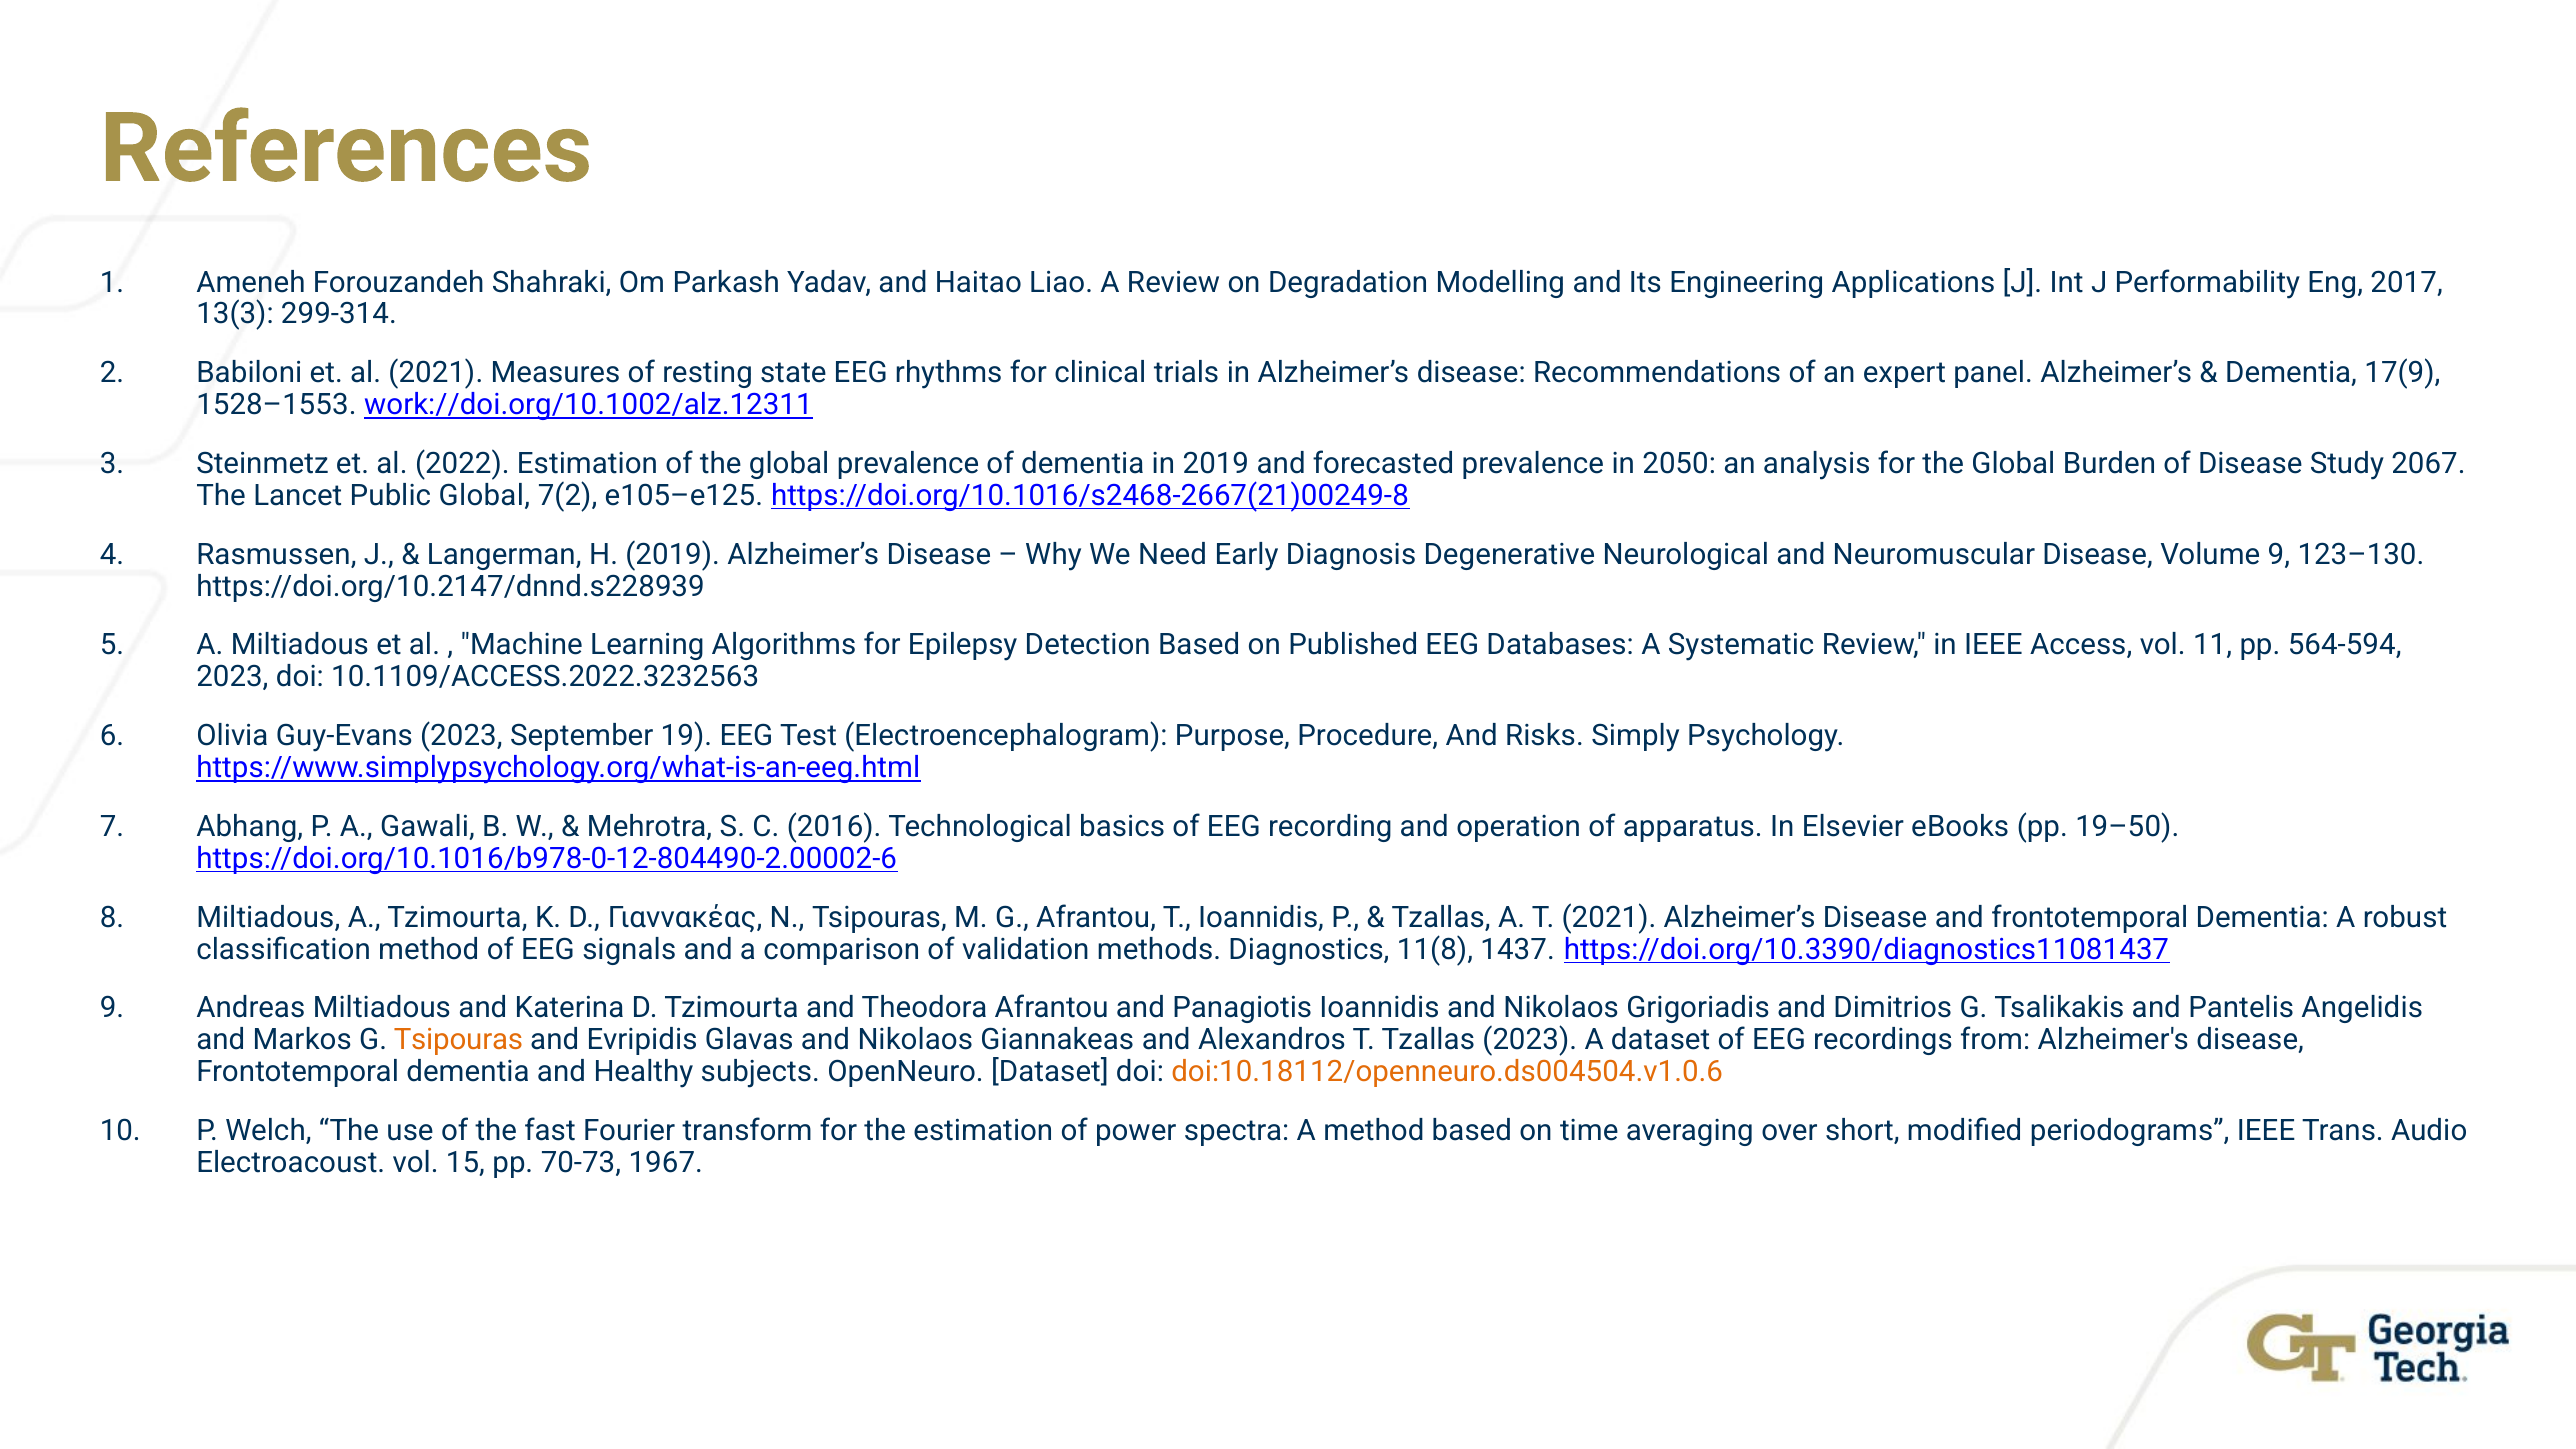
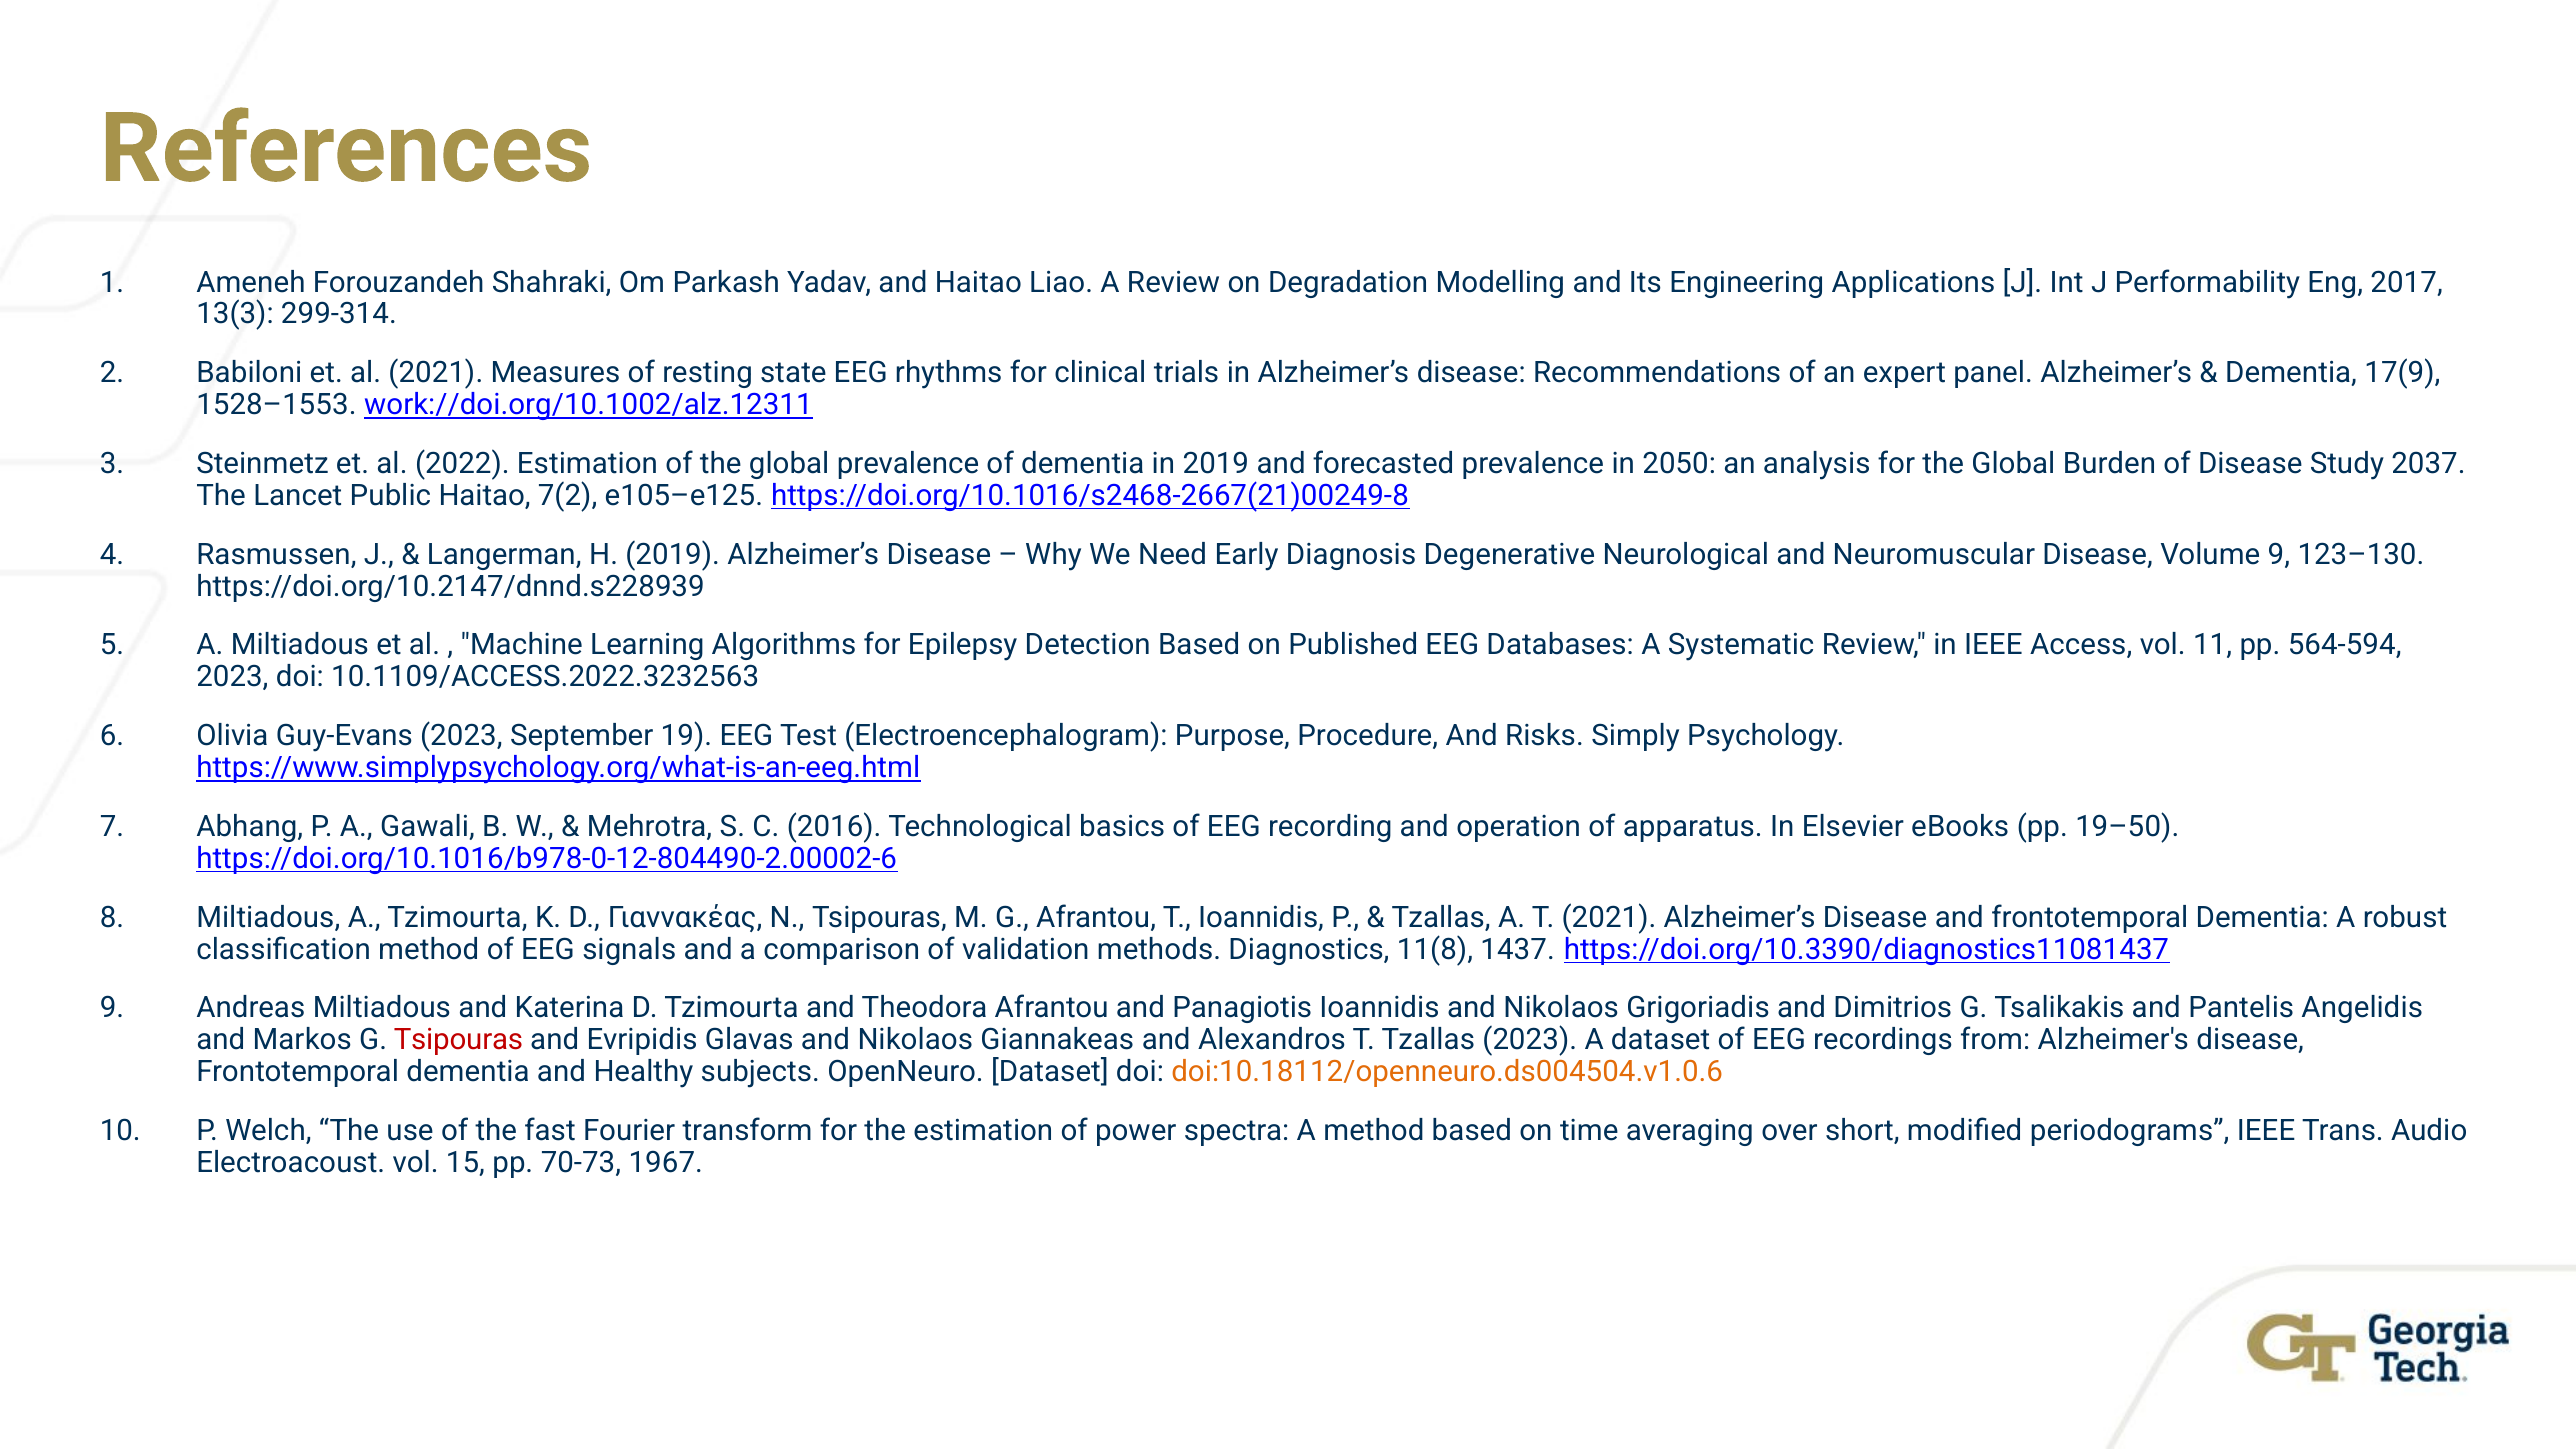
2067: 2067 -> 2037
Public Global: Global -> Haitao
Tsipouras at (458, 1040) colour: orange -> red
